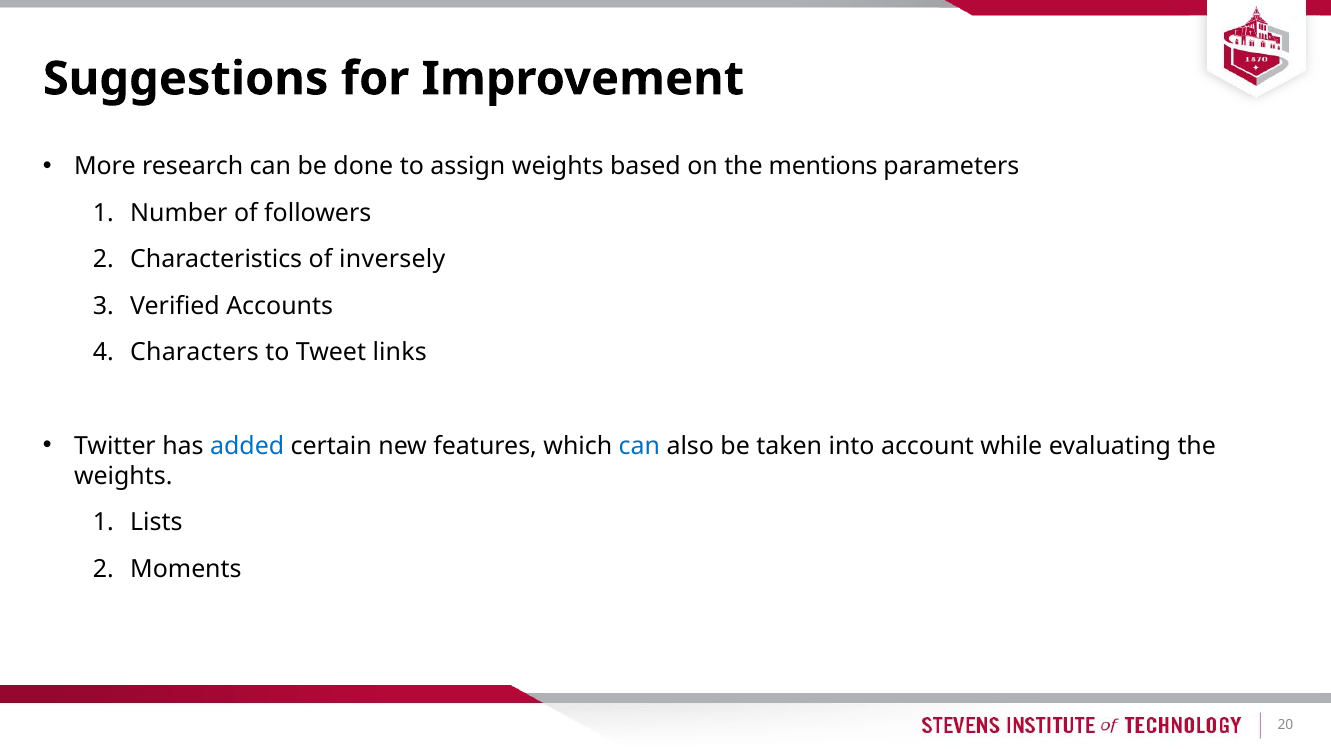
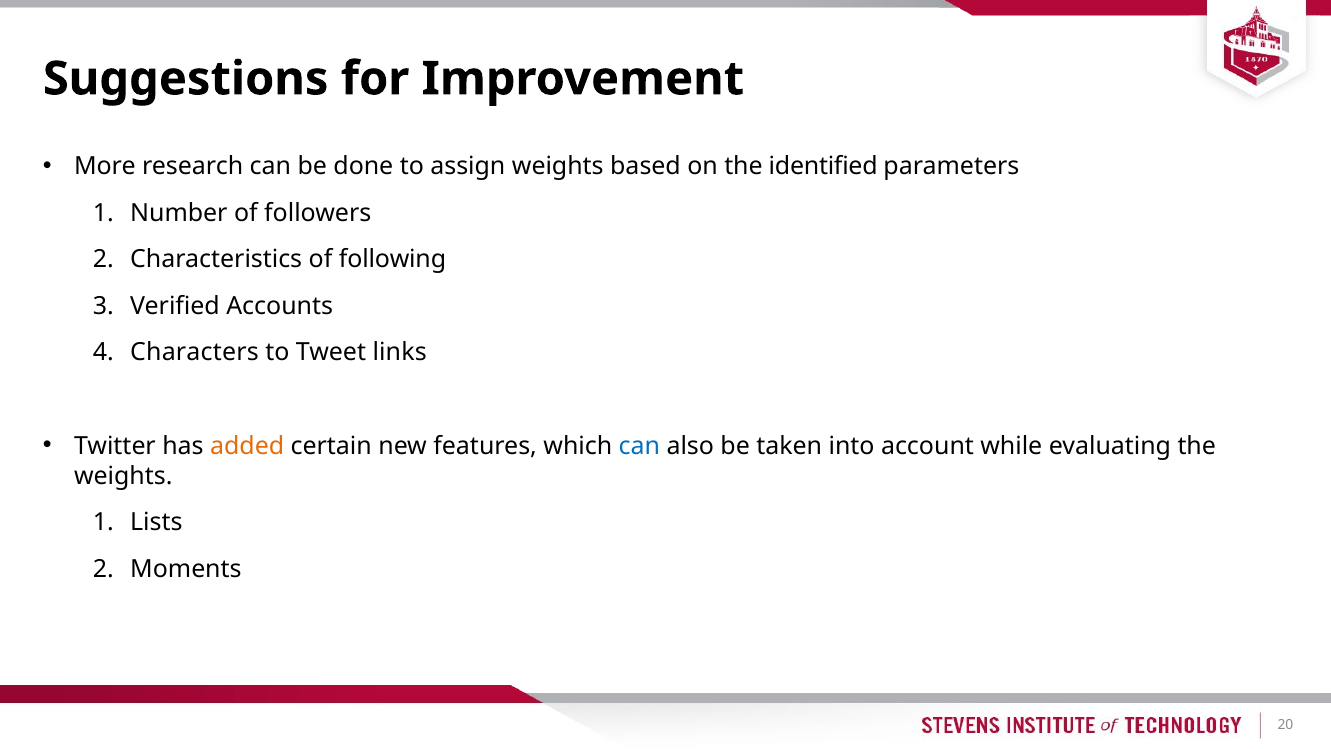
mentions: mentions -> identified
inversely: inversely -> following
added colour: blue -> orange
